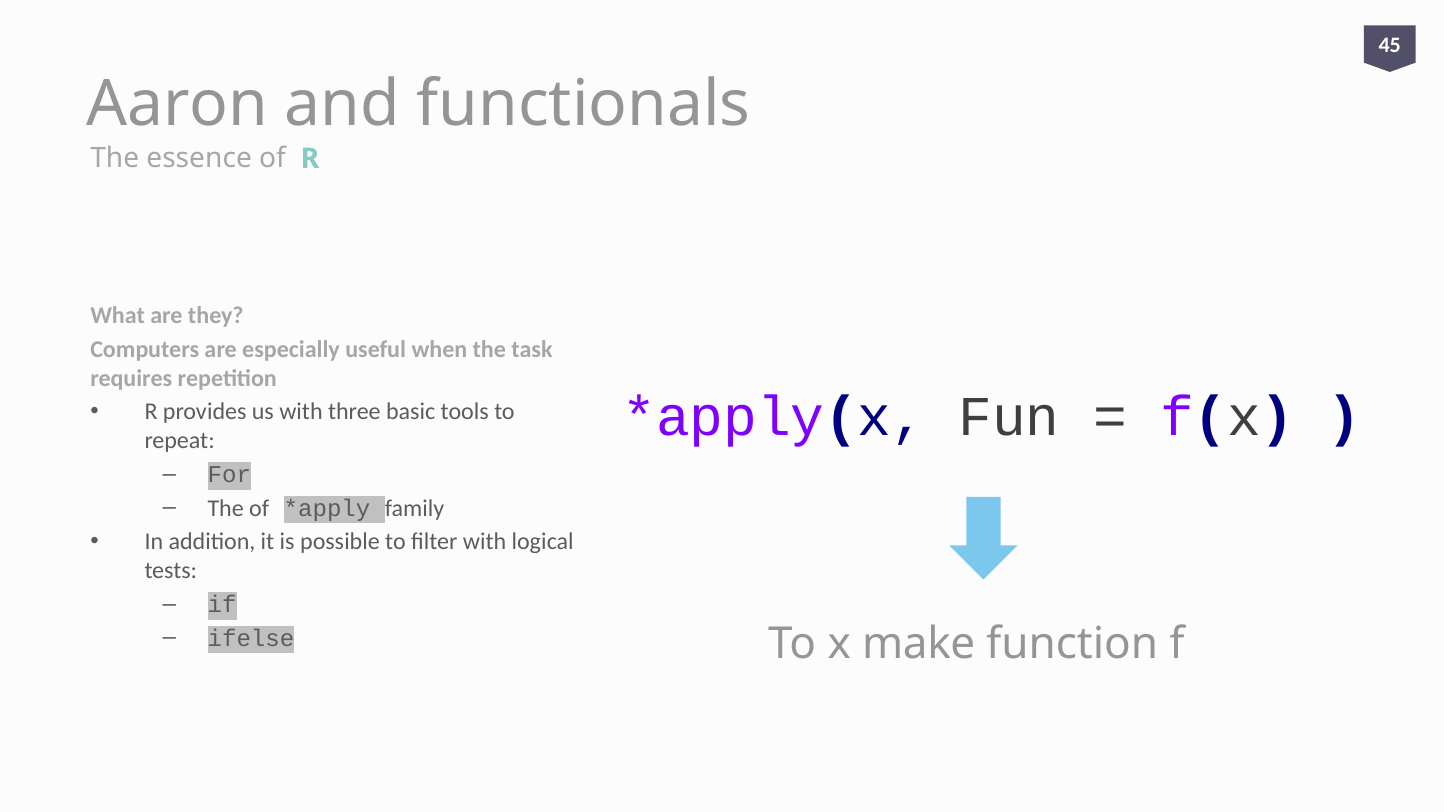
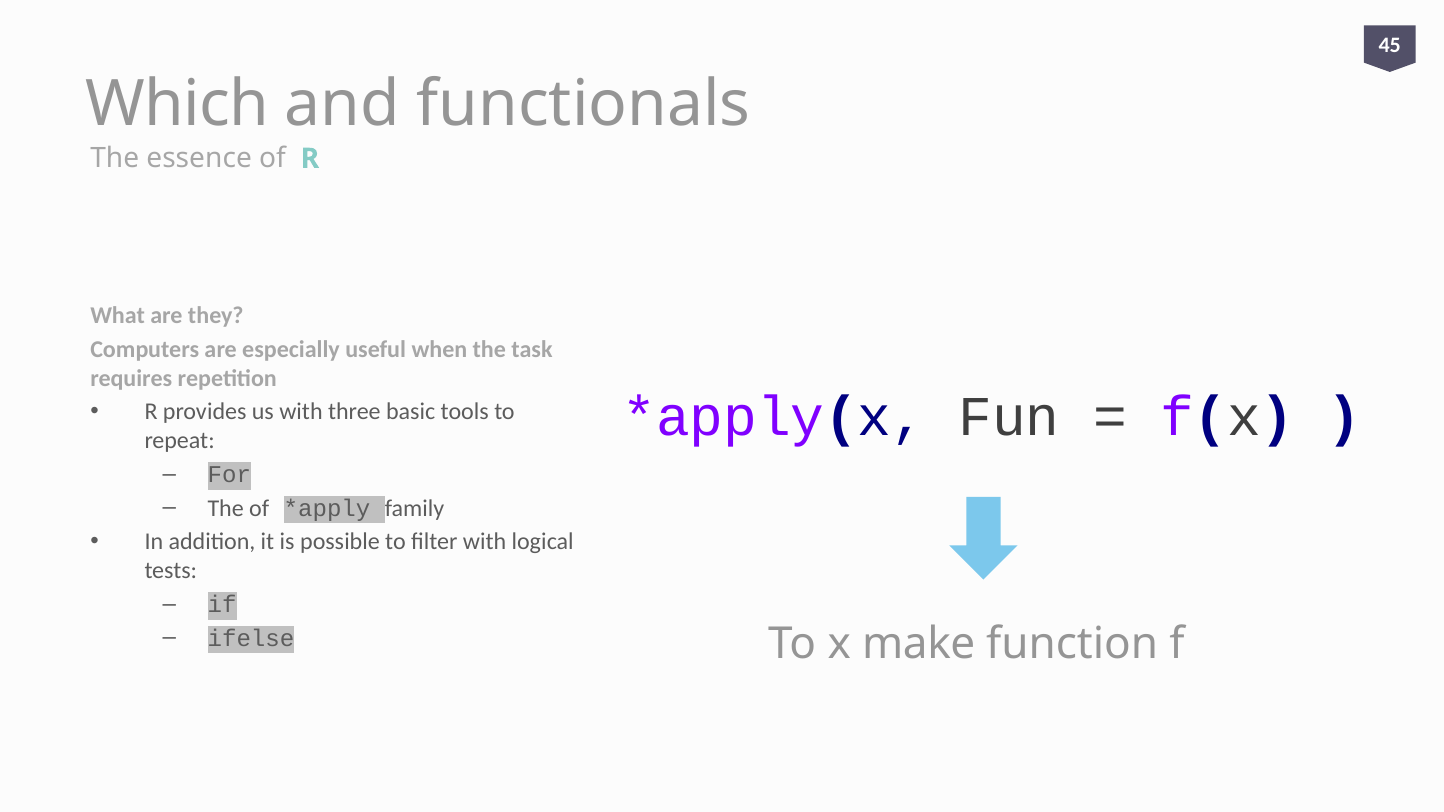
Aaron: Aaron -> Which
